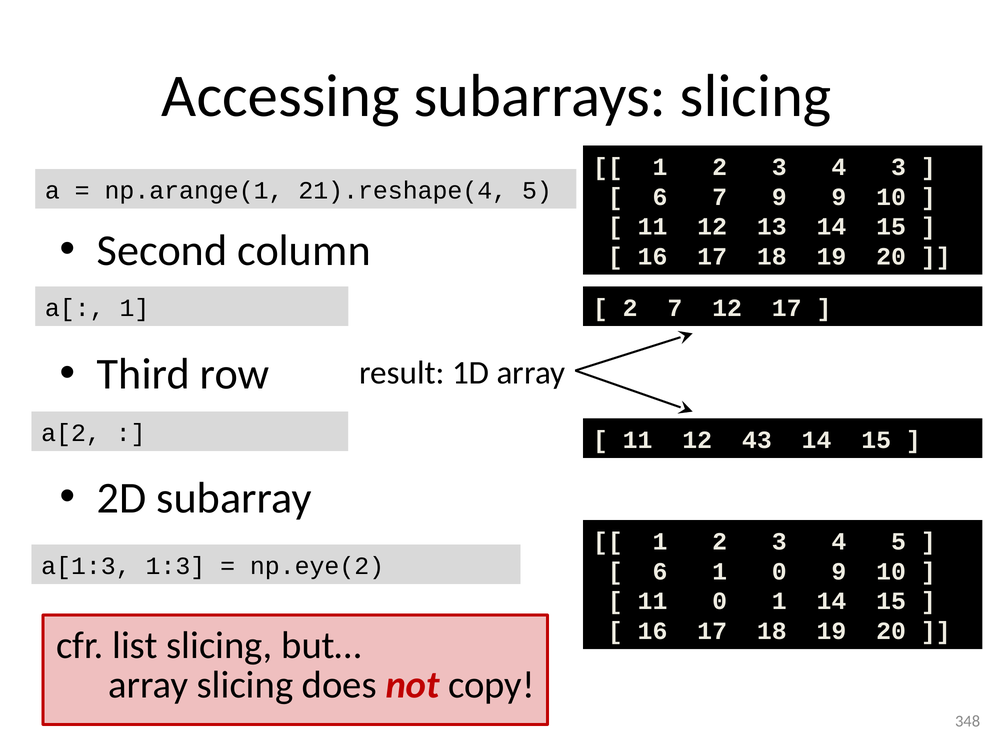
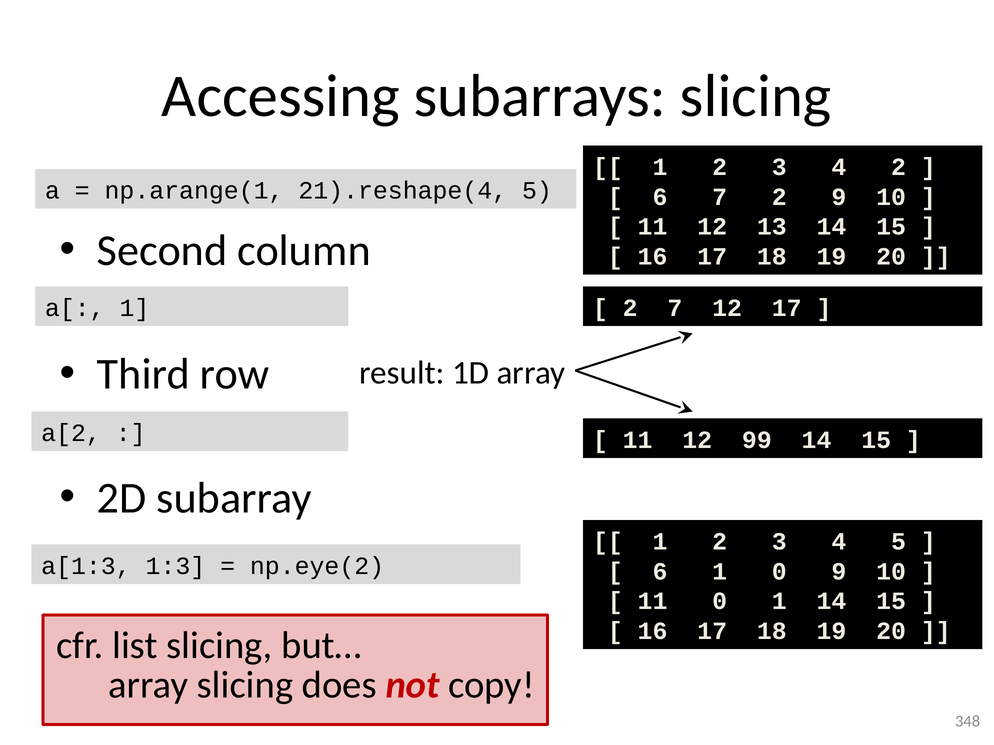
4 3: 3 -> 2
7 9: 9 -> 2
43: 43 -> 99
